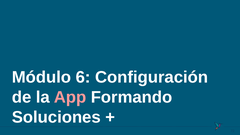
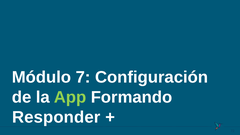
6: 6 -> 7
App colour: pink -> light green
Soluciones: Soluciones -> Responder
